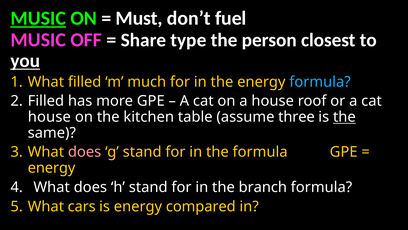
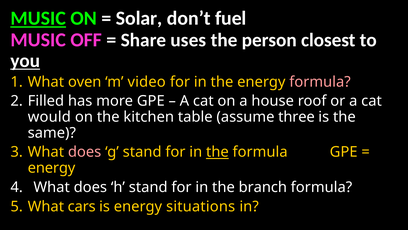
Must: Must -> Solar
type: type -> uses
What filled: filled -> oven
much: much -> video
formula at (320, 82) colour: light blue -> pink
house at (49, 117): house -> would
the at (344, 117) underline: present -> none
the at (217, 152) underline: none -> present
compared: compared -> situations
